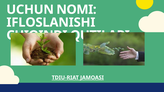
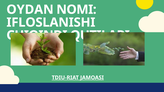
UCHUN: UCHUN -> OYDAN
